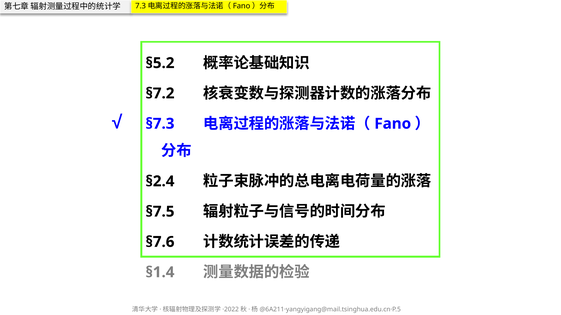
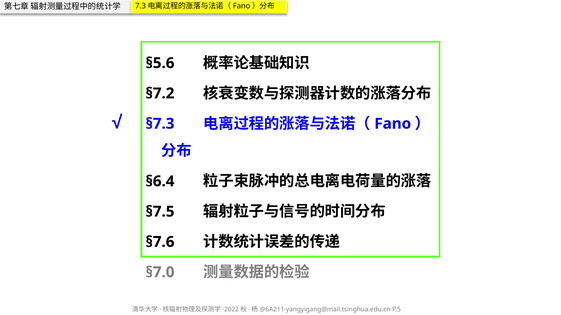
§5.2: §5.2 -> §5.6
§2.4: §2.4 -> §6.4
§1.4: §1.4 -> §7.0
